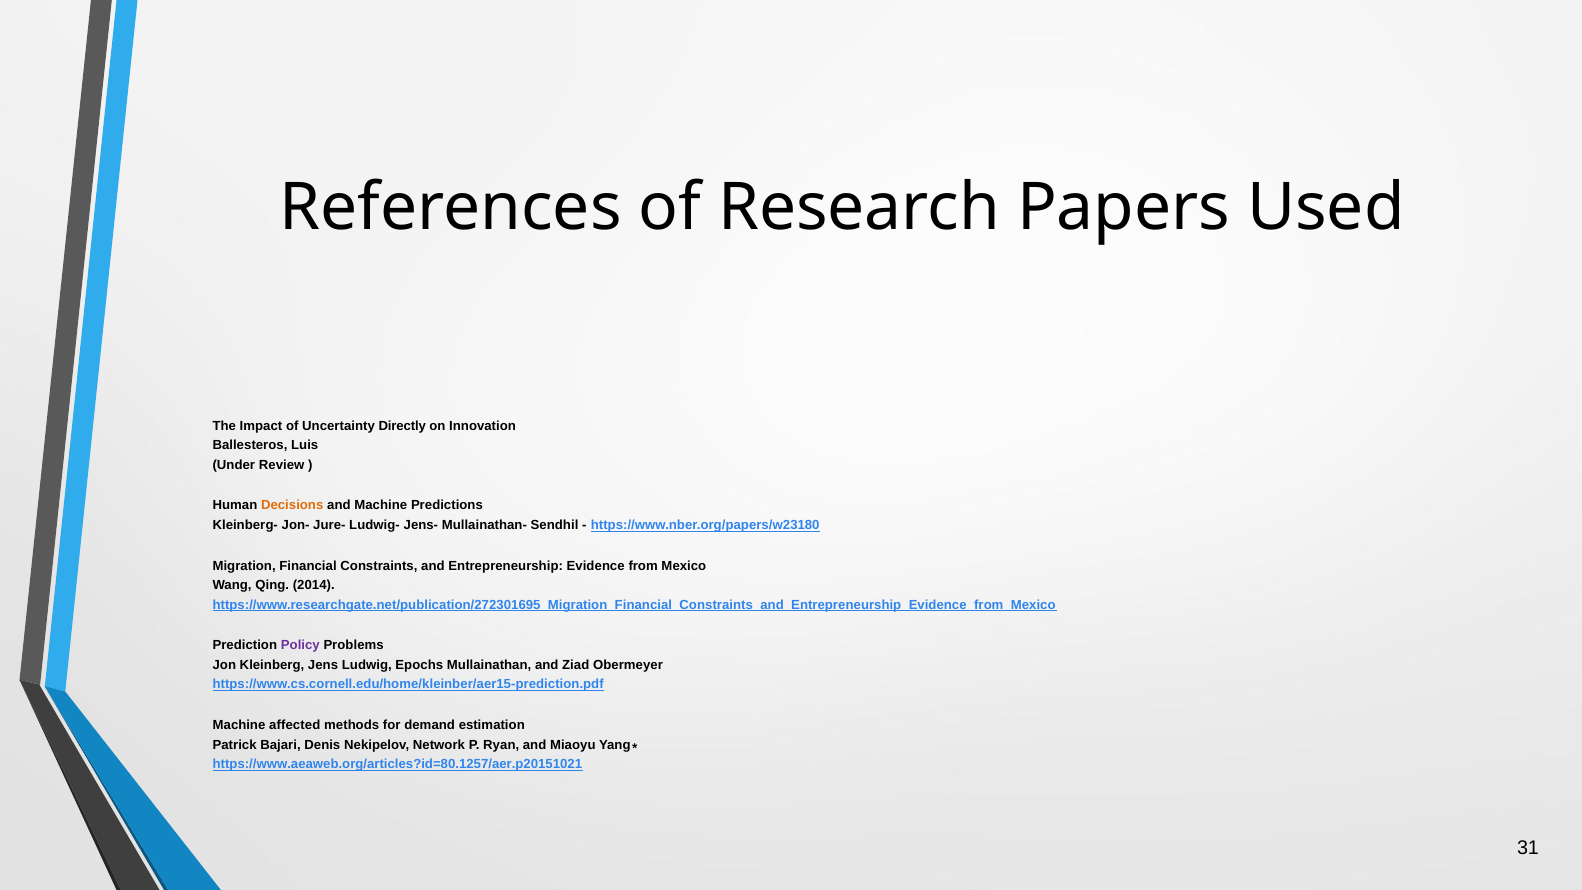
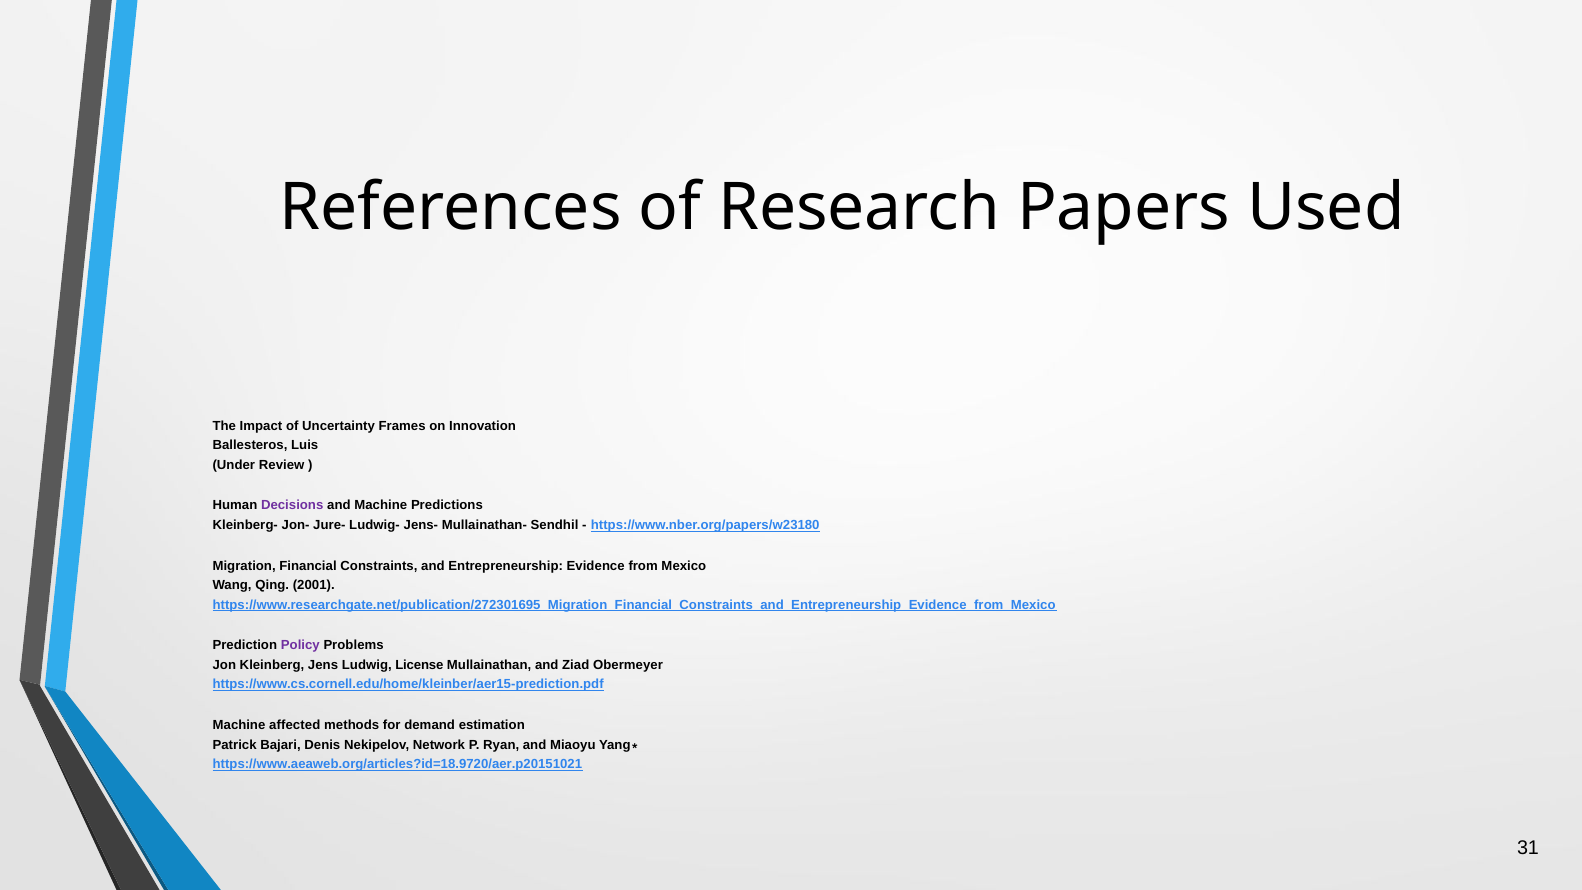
Directly: Directly -> Frames
Decisions colour: orange -> purple
2014: 2014 -> 2001
Epochs: Epochs -> License
https://www.aeaweb.org/articles?id=80.1257/aer.p20151021: https://www.aeaweb.org/articles?id=80.1257/aer.p20151021 -> https://www.aeaweb.org/articles?id=18.9720/aer.p20151021
